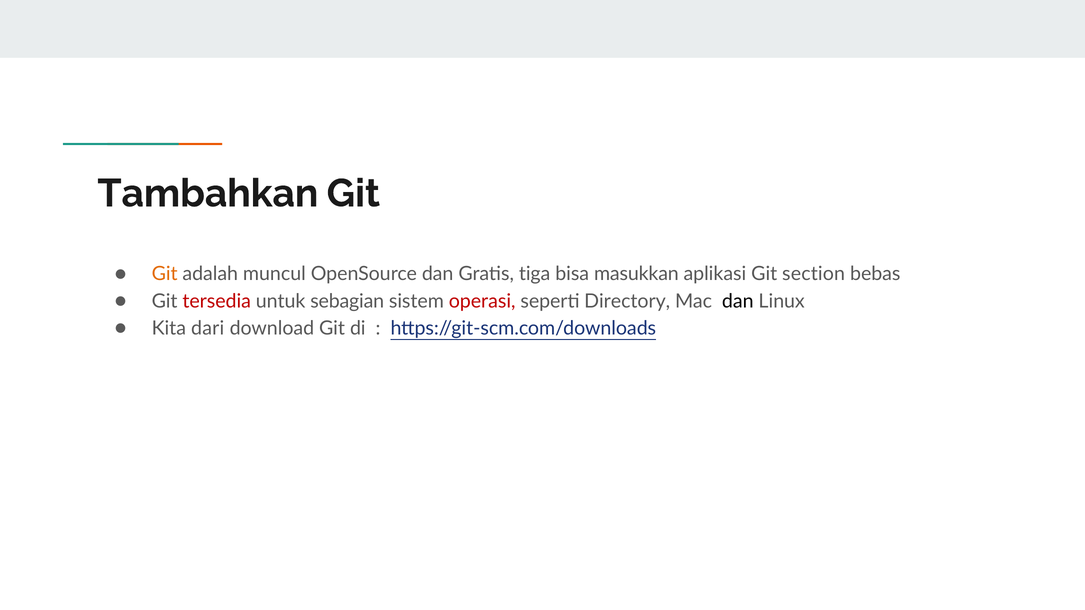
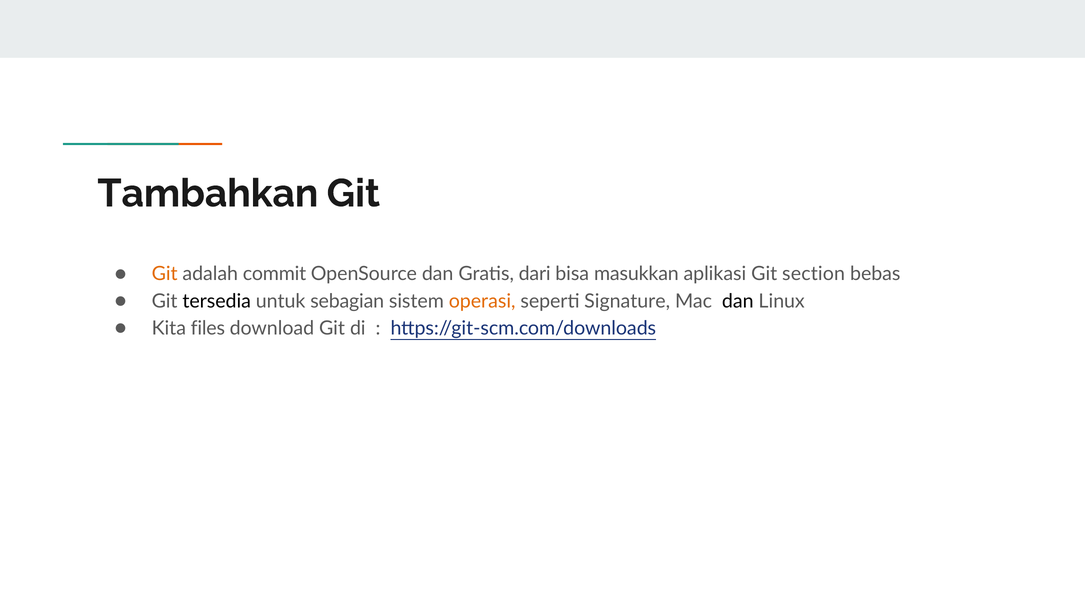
muncul: muncul -> commit
tiga: tiga -> dari
tersedia colour: red -> black
operasi colour: red -> orange
Directory: Directory -> Signature
dari: dari -> files
